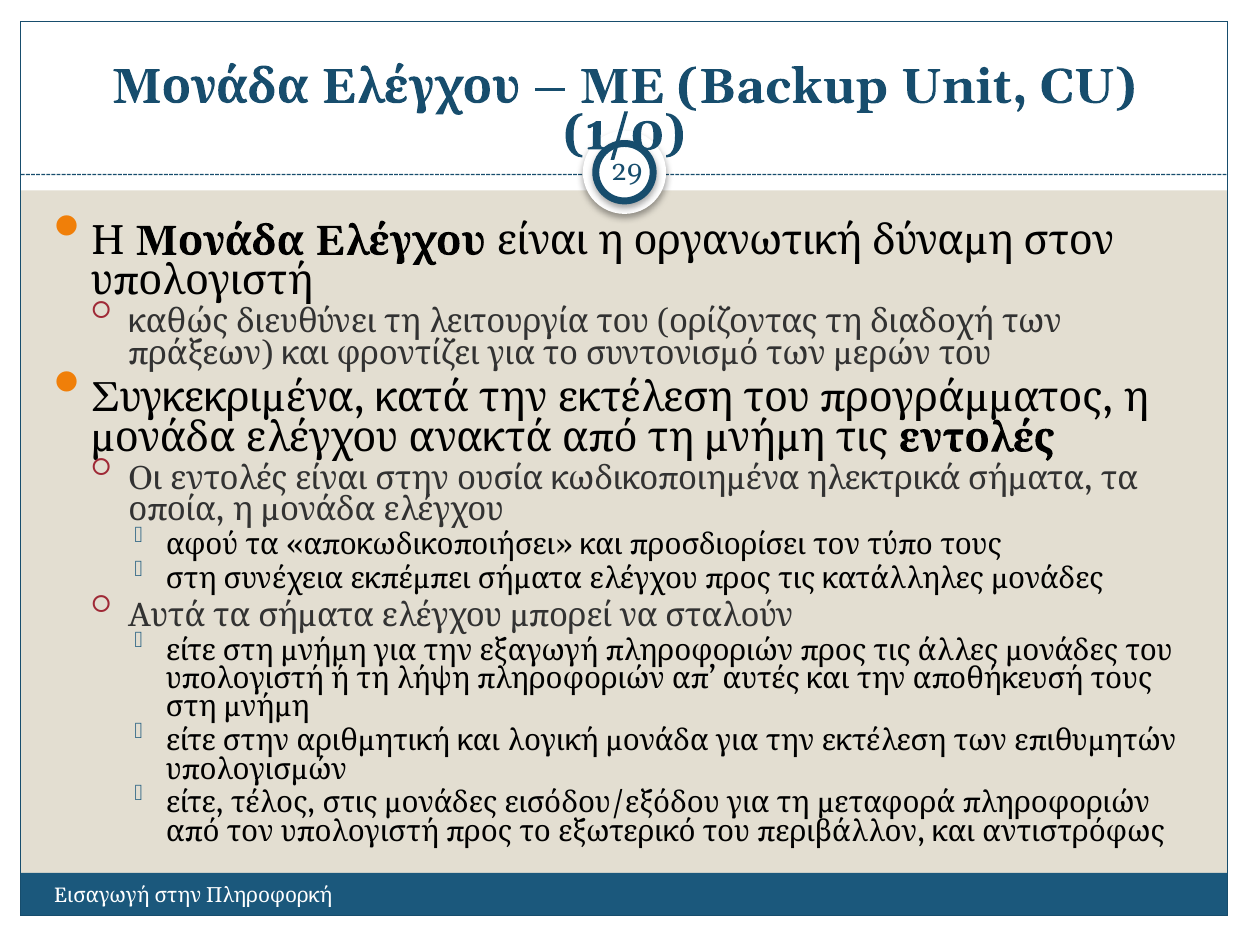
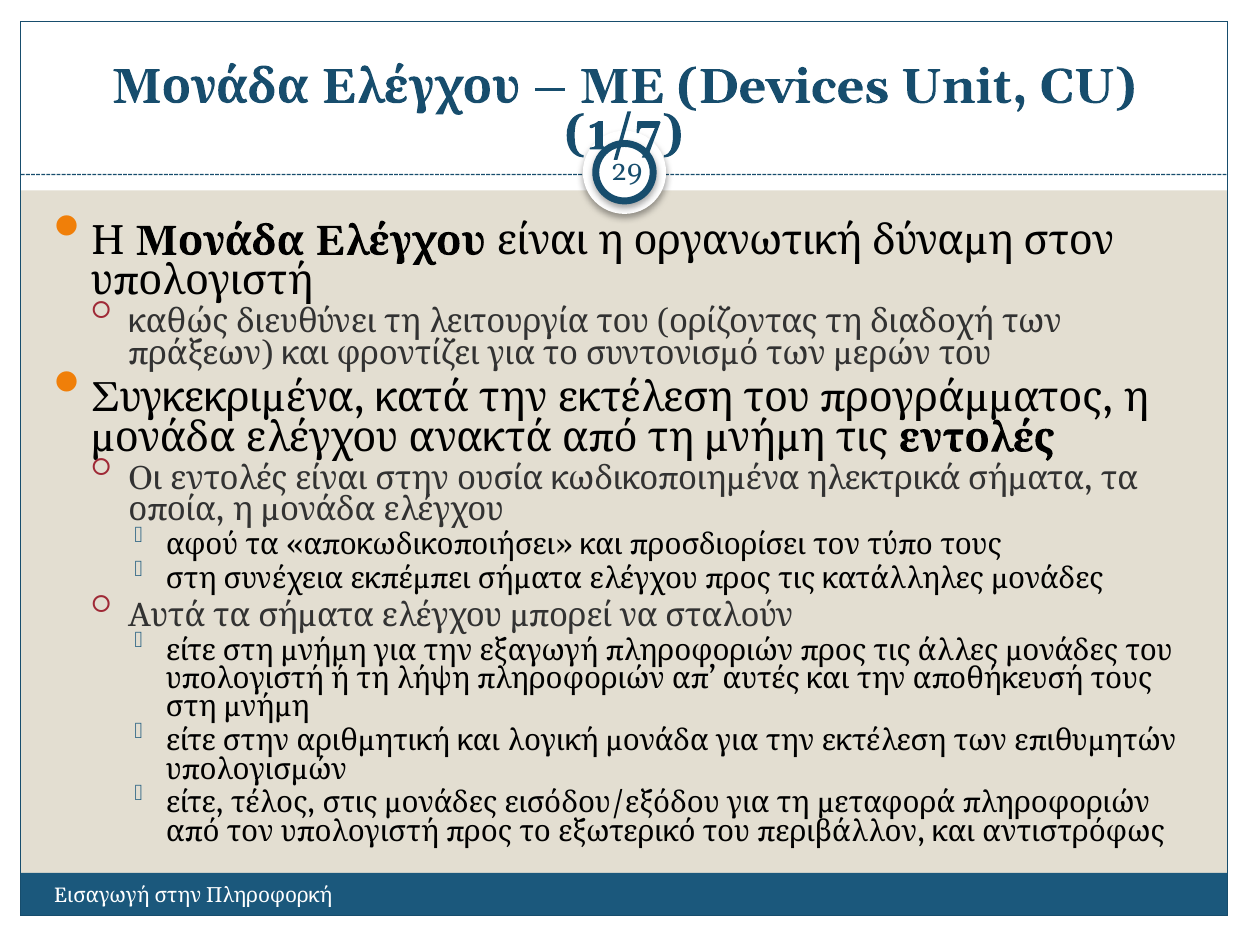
Backup: Backup -> Devices
1/0: 1/0 -> 1/7
